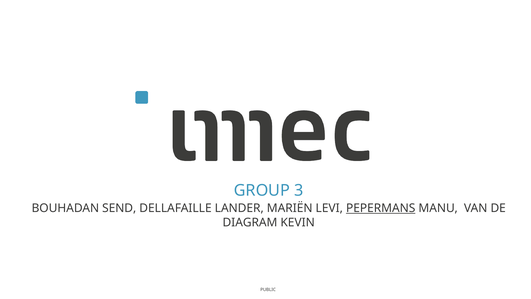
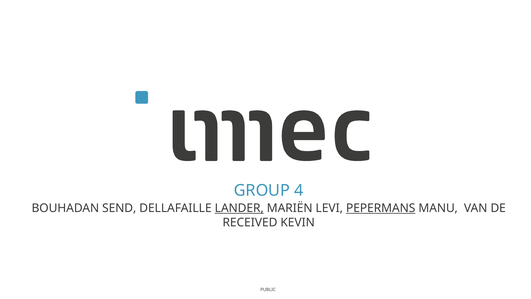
3: 3 -> 4
LANDER underline: none -> present
DIAGRAM: DIAGRAM -> RECEIVED
